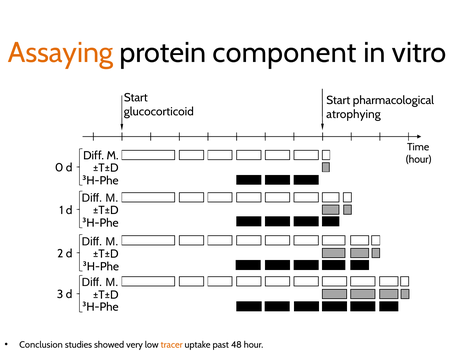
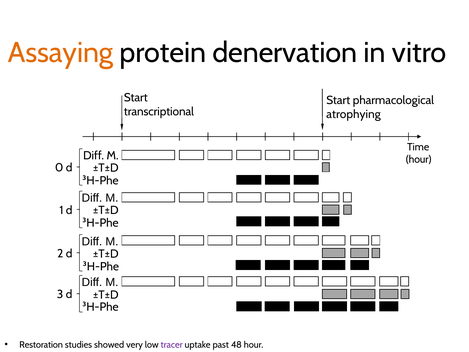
component: component -> denervation
glucocorticoid: glucocorticoid -> transcriptional
Conclusion: Conclusion -> Restoration
tracer colour: orange -> purple
